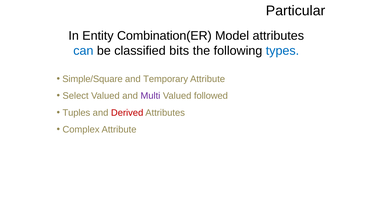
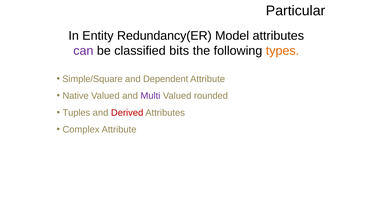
Combination(ER: Combination(ER -> Redundancy(ER
can colour: blue -> purple
types colour: blue -> orange
Temporary: Temporary -> Dependent
Select: Select -> Native
followed: followed -> rounded
